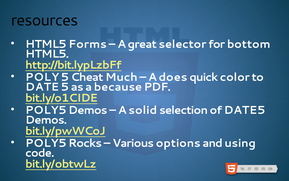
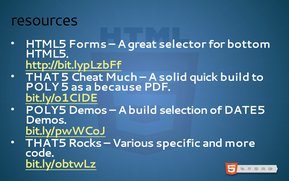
POLY: POLY -> THAT
does: does -> solid
quick color: color -> build
DATE: DATE -> POLY
A solid: solid -> build
POLY5 at (46, 143): POLY5 -> THAT5
options: options -> specific
using: using -> more
